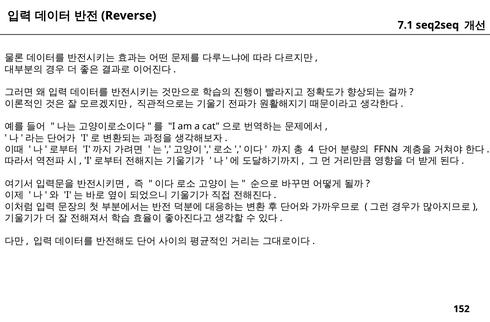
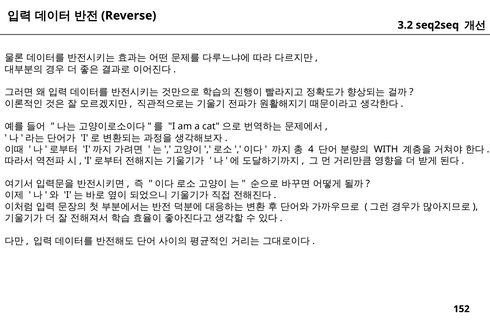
7.1: 7.1 -> 3.2
FFNN: FFNN -> WITH
